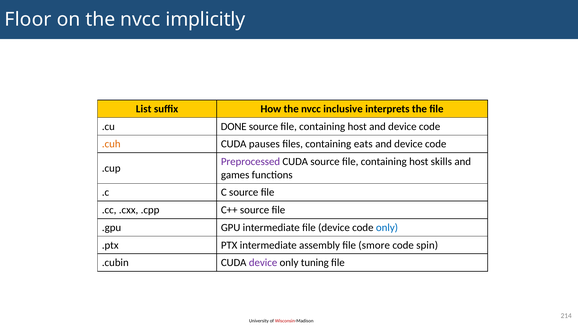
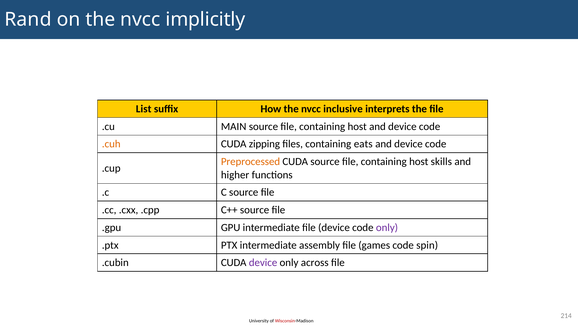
Floor: Floor -> Rand
DONE: DONE -> MAIN
pauses: pauses -> zipping
Preprocessed colour: purple -> orange
games: games -> higher
only at (387, 228) colour: blue -> purple
smore: smore -> games
tuning: tuning -> across
